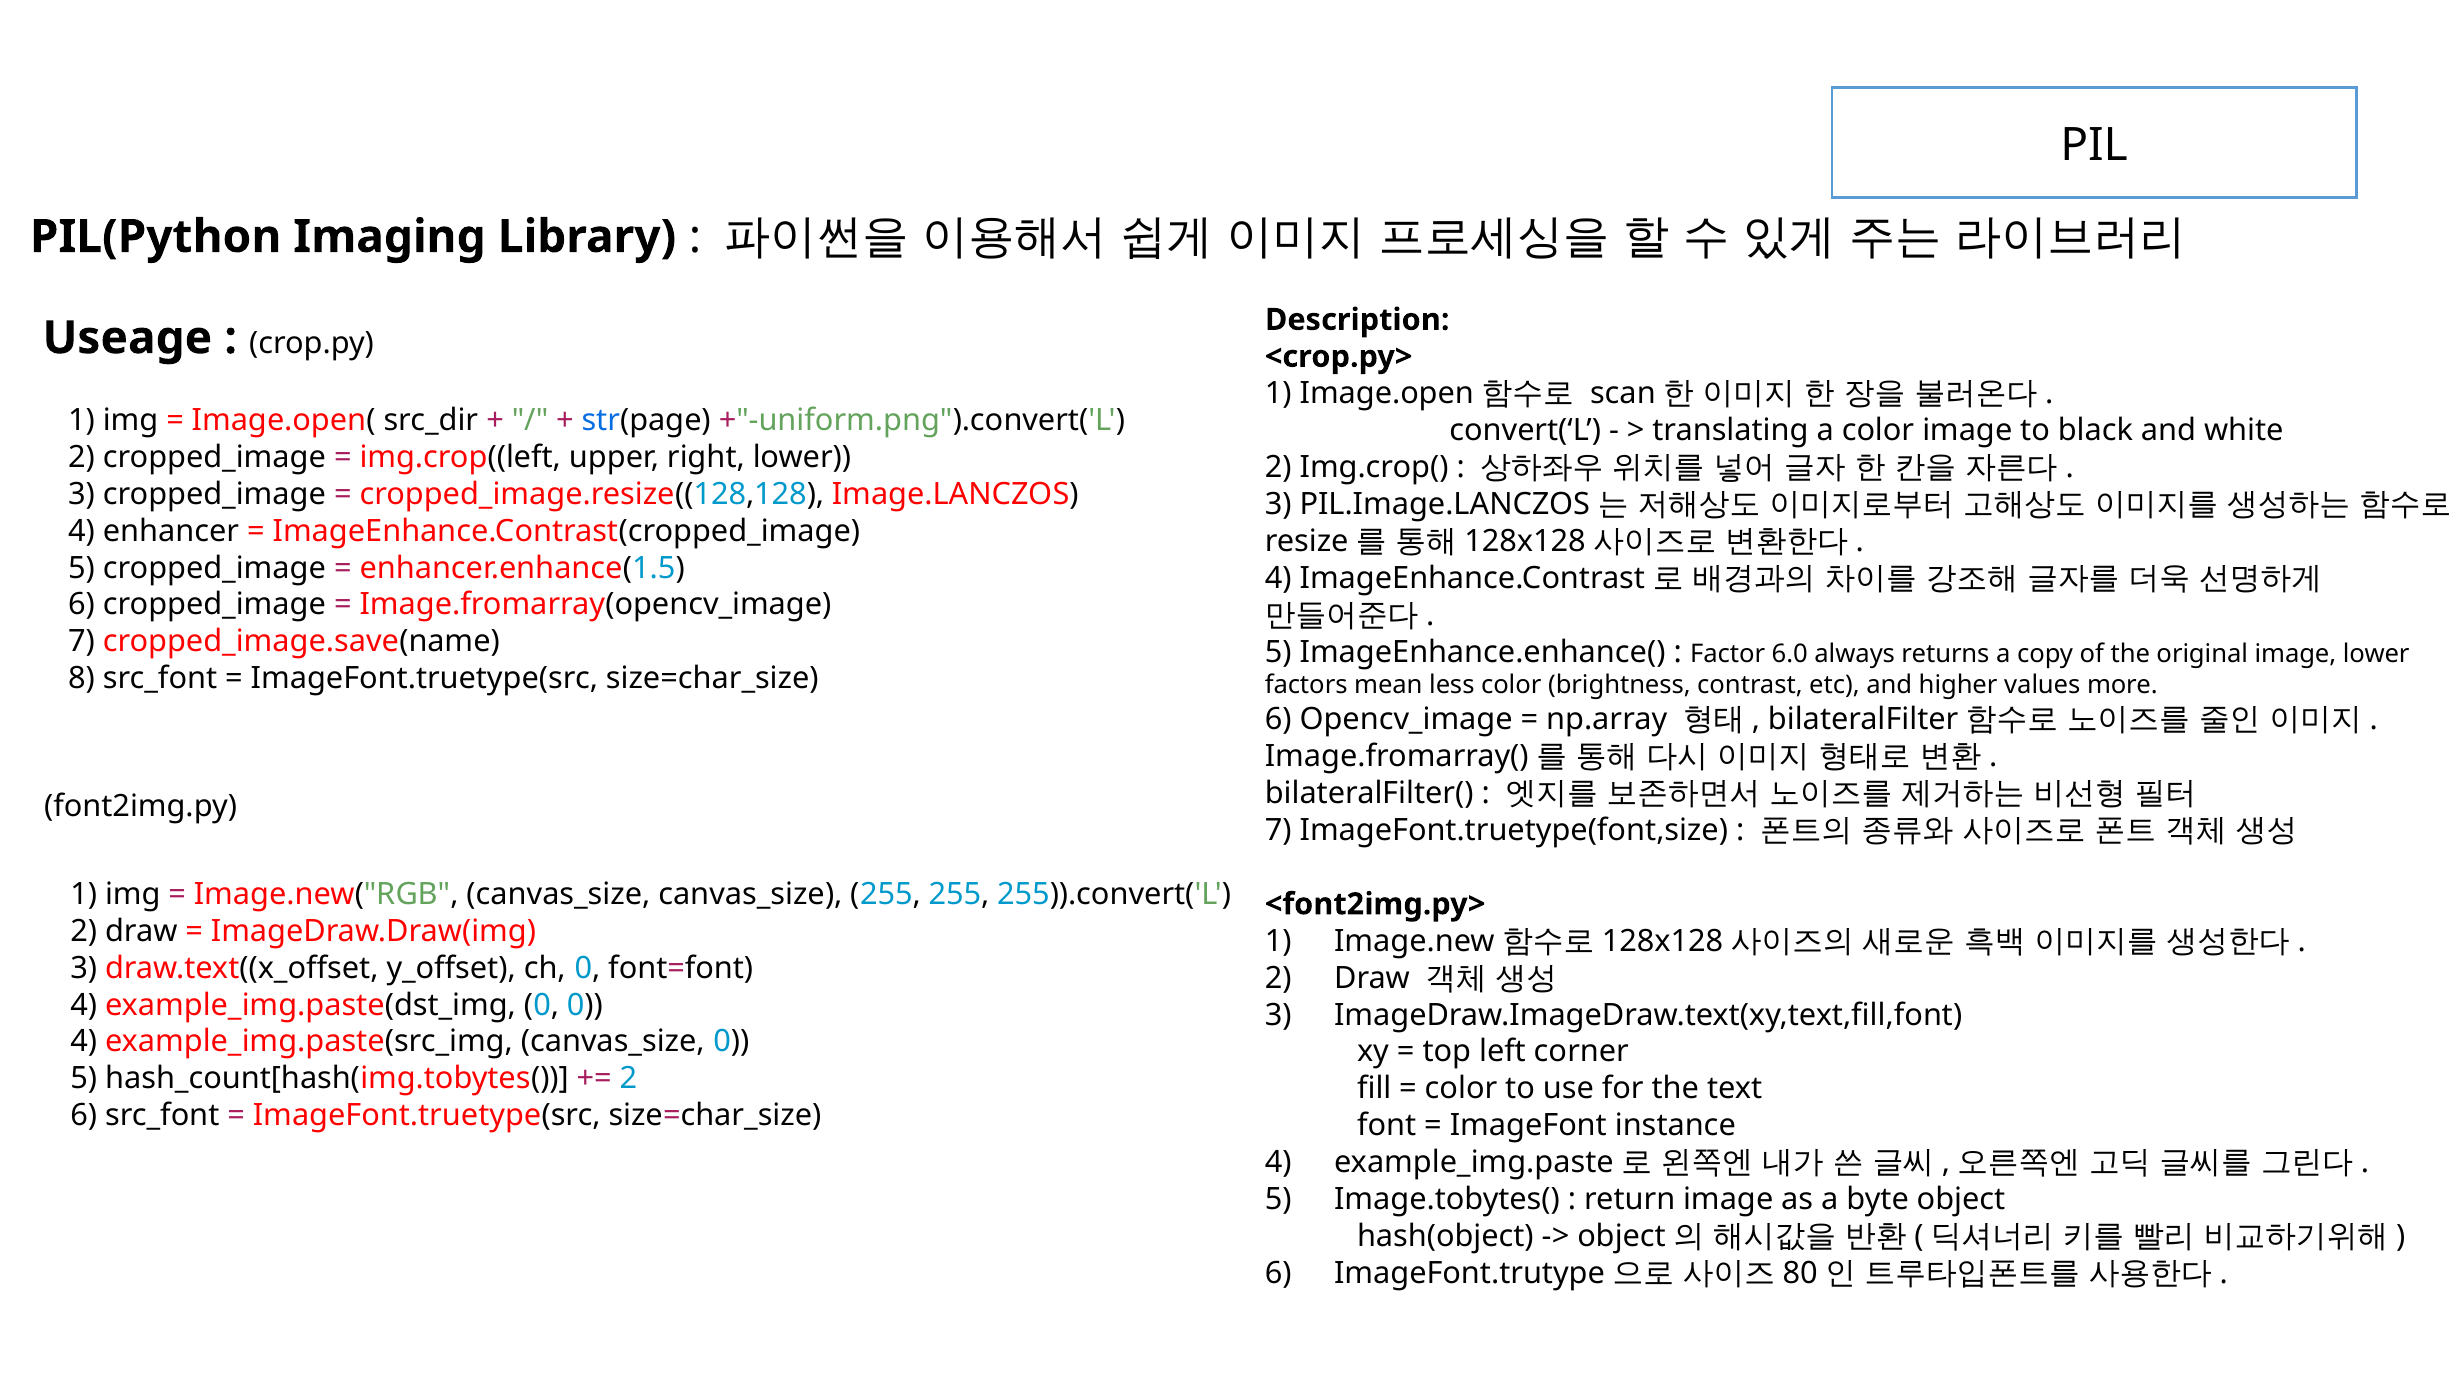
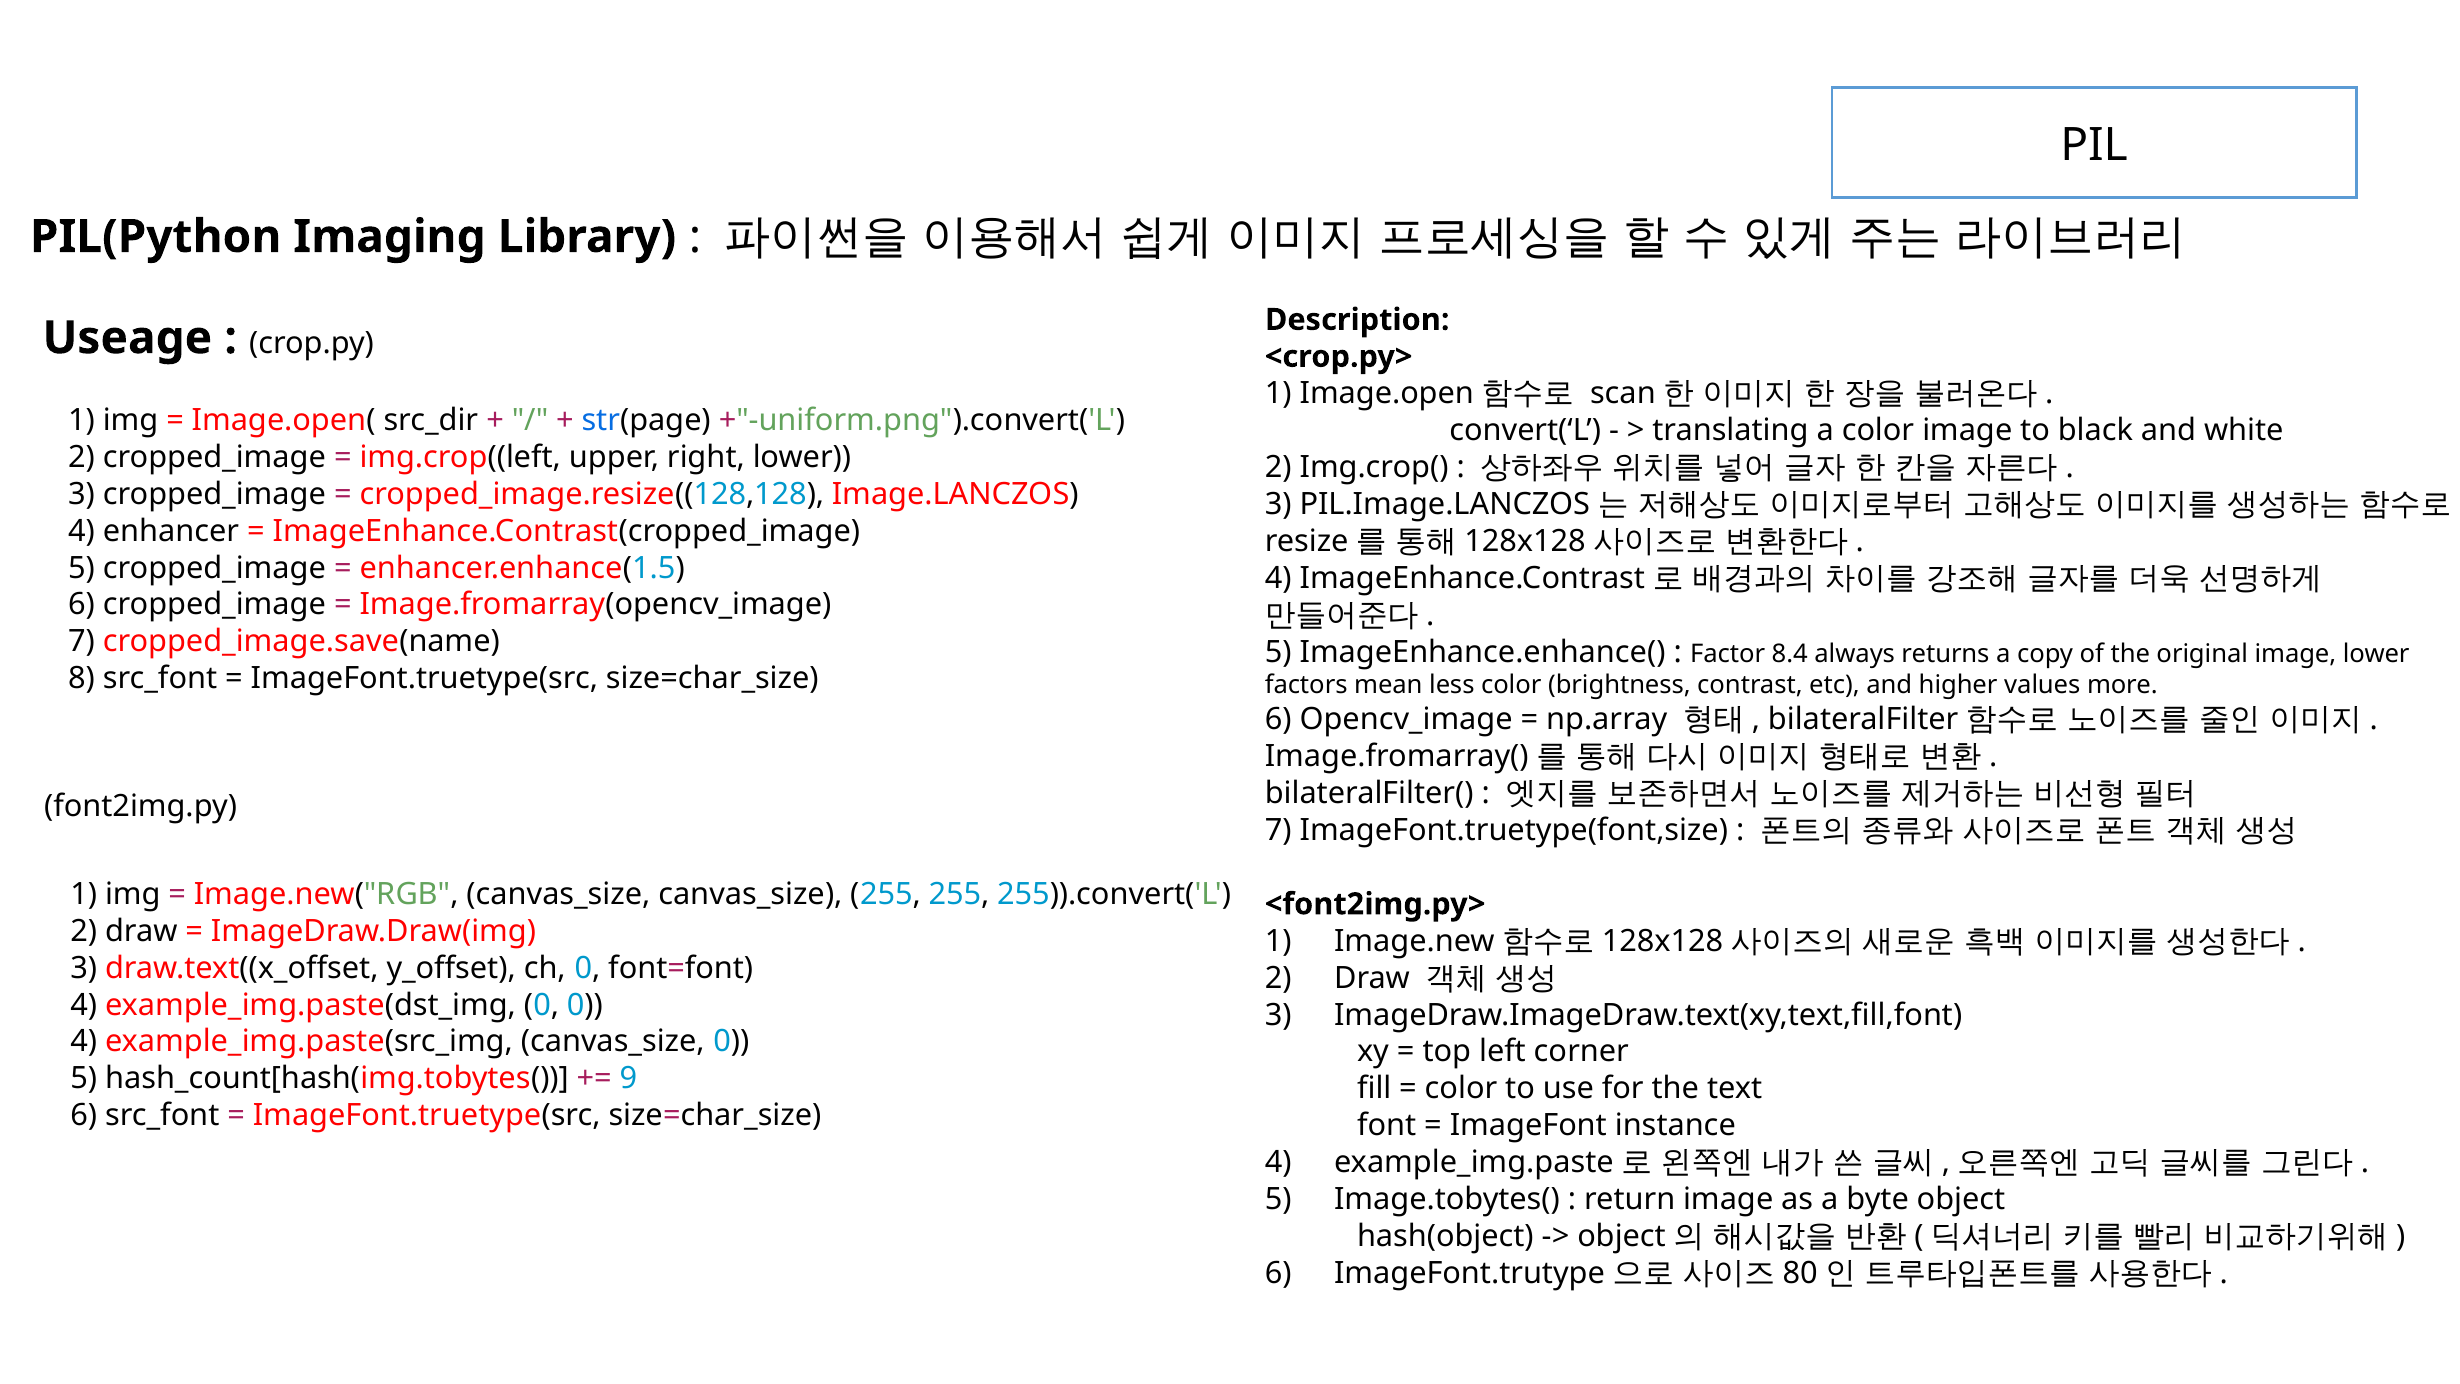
6.0: 6.0 -> 8.4
2 at (628, 1078): 2 -> 9
